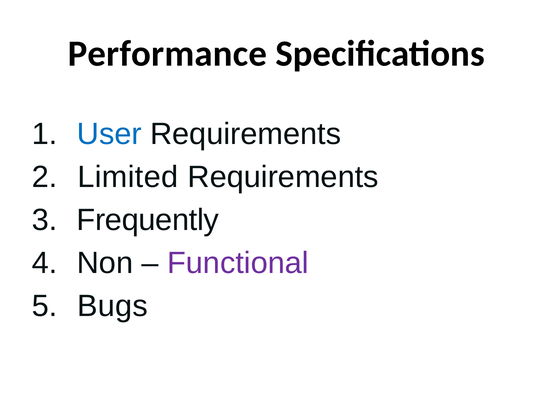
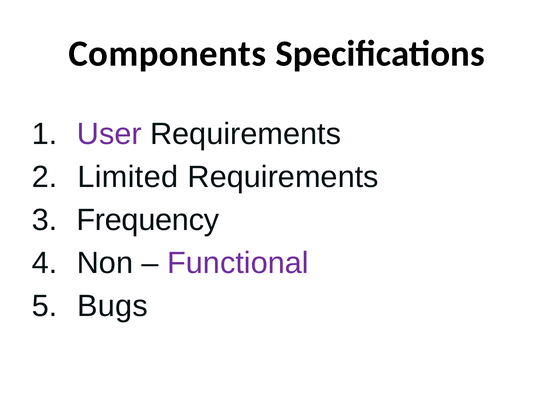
Performance: Performance -> Components
User colour: blue -> purple
Frequently: Frequently -> Frequency
